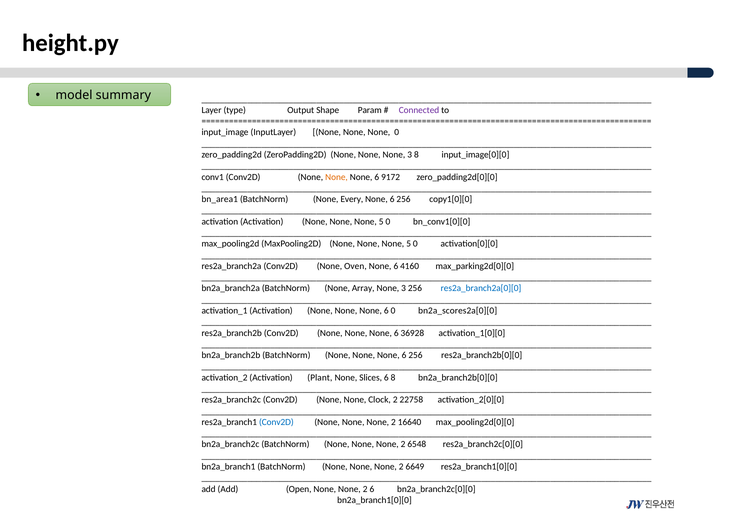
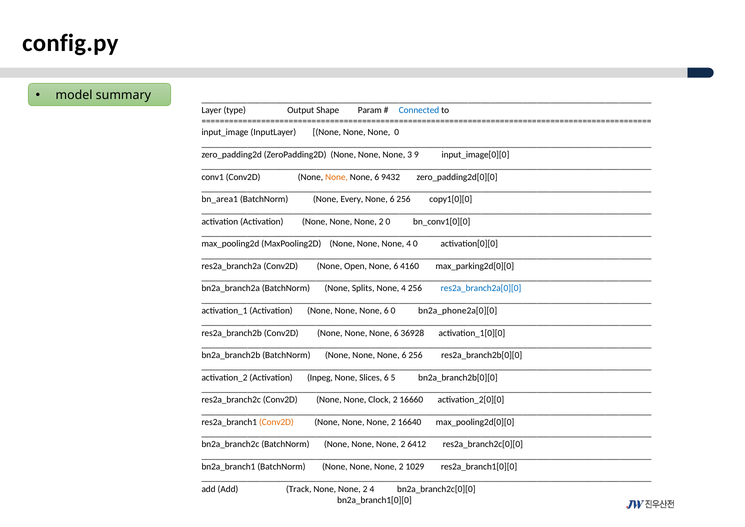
height.py: height.py -> config.py
Connected colour: purple -> blue
3 8: 8 -> 9
9172: 9172 -> 9432
5 at (381, 221): 5 -> 2
5 at (409, 244): 5 -> 4
Oven: Oven -> Open
Array: Array -> Splits
3 at (404, 288): 3 -> 4
bn2a_scores2a[0][0: bn2a_scores2a[0][0 -> bn2a_phone2a[0][0
Plant: Plant -> Inpeg
6 8: 8 -> 5
22758: 22758 -> 16660
Conv2D at (276, 422) colour: blue -> orange
6548: 6548 -> 6412
6649: 6649 -> 1029
Open: Open -> Track
2 6: 6 -> 4
